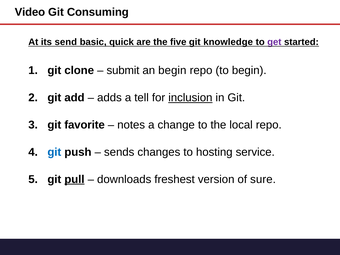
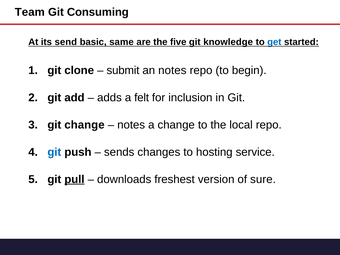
Video: Video -> Team
quick: quick -> same
get colour: purple -> blue
an begin: begin -> notes
tell: tell -> felt
inclusion underline: present -> none
git favorite: favorite -> change
